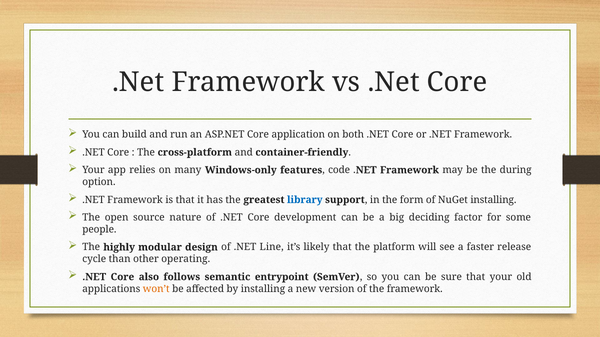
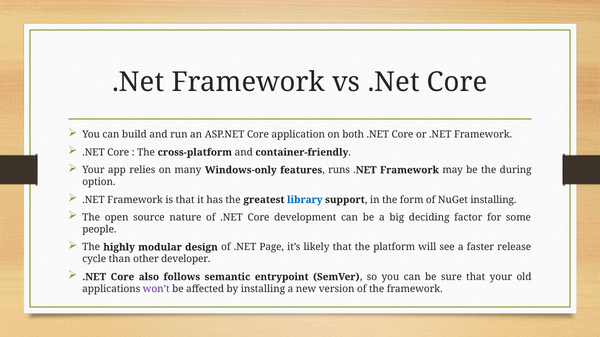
code: code -> runs
Line: Line -> Page
operating: operating -> developer
won’t colour: orange -> purple
